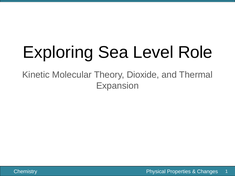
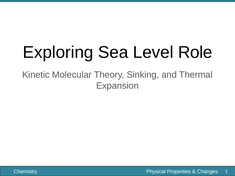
Dioxide: Dioxide -> Sinking
